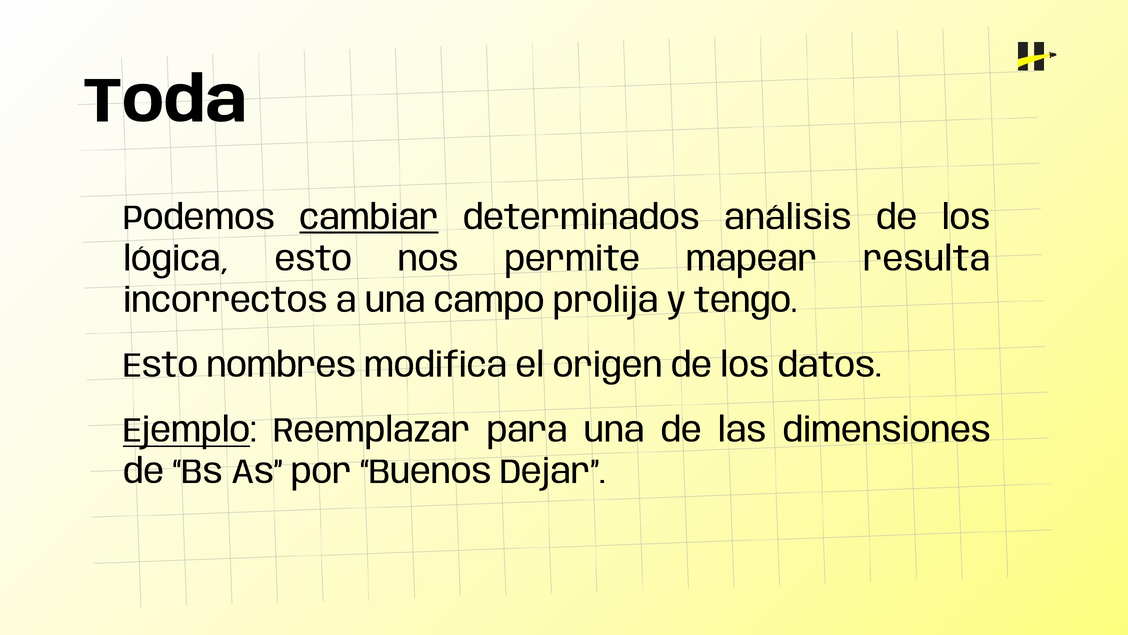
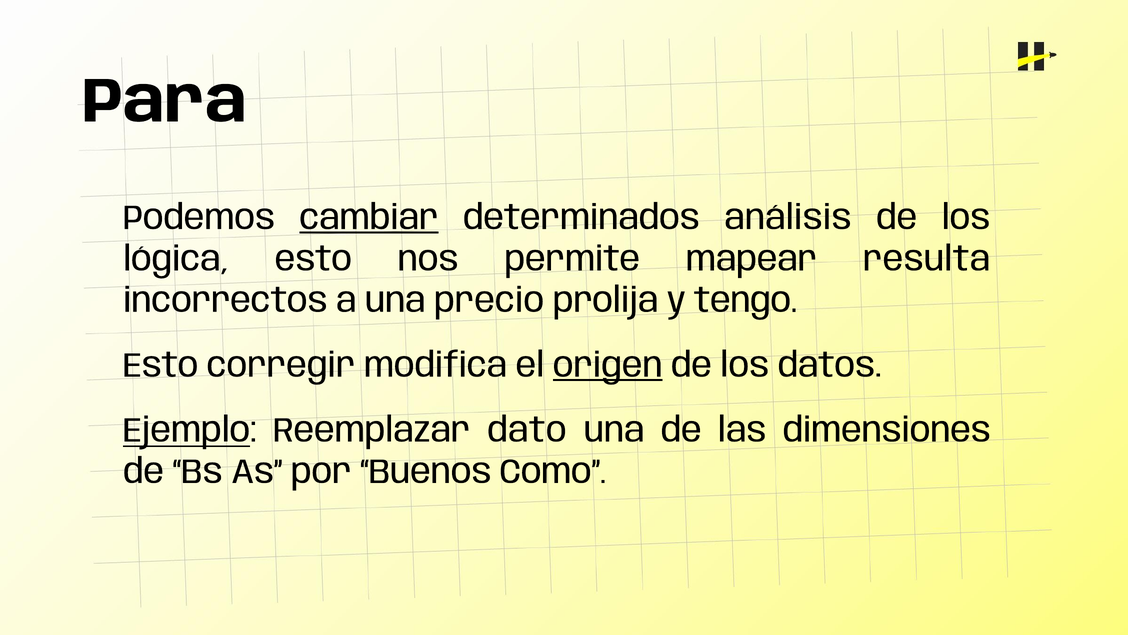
Toda: Toda -> Para
campo: campo -> precio
nombres: nombres -> corregir
origen underline: none -> present
para: para -> dato
Dejar: Dejar -> Como
